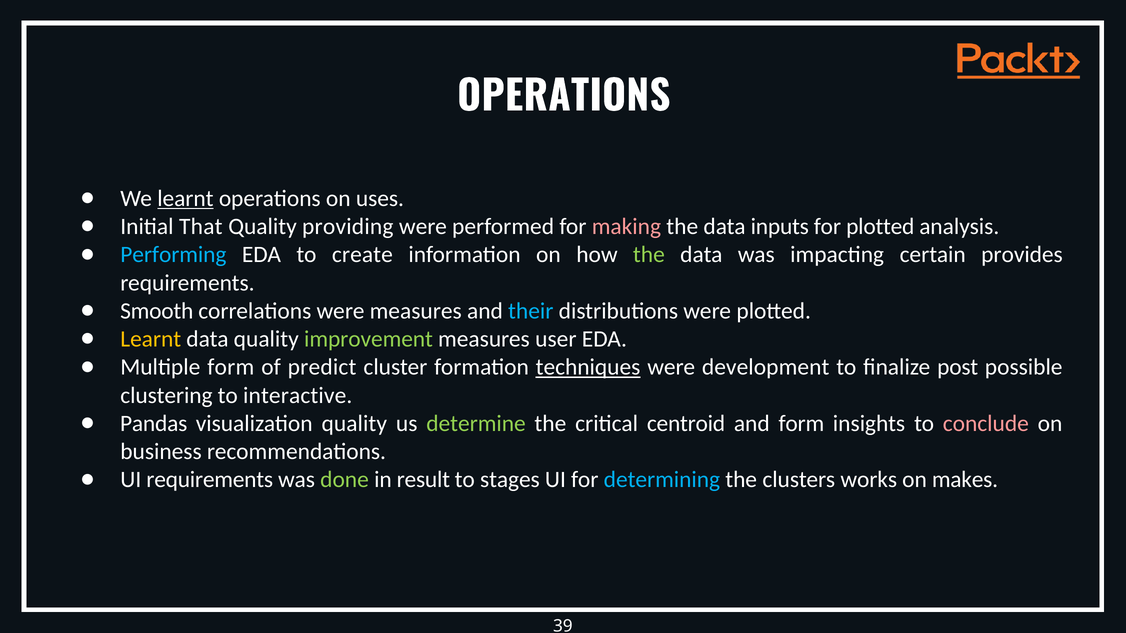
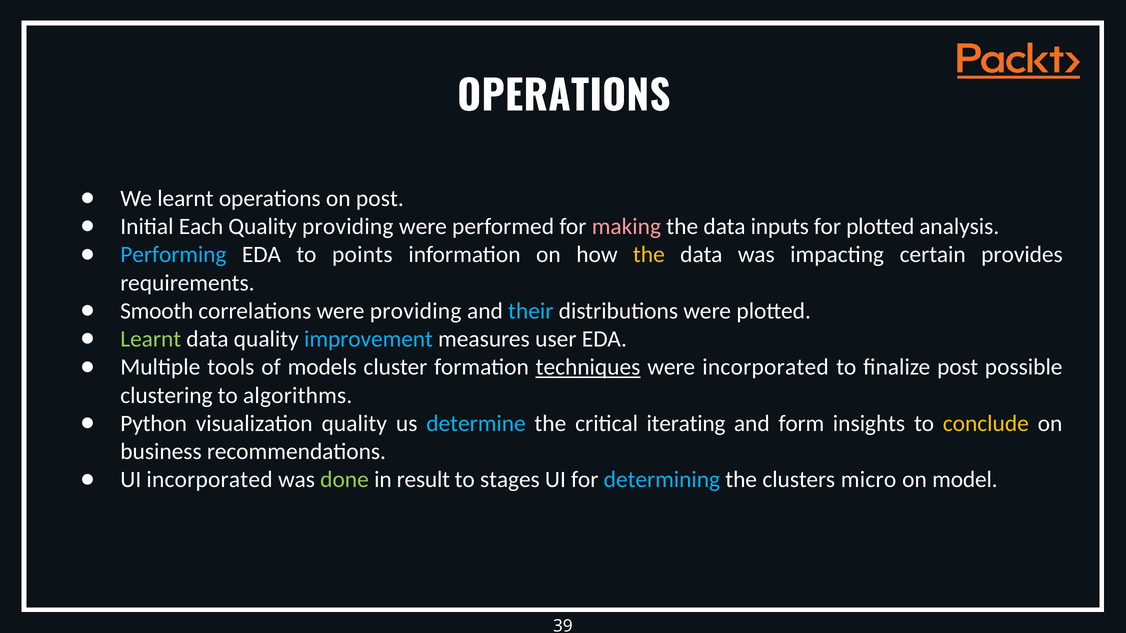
learnt at (185, 199) underline: present -> none
on uses: uses -> post
That: That -> Each
create: create -> points
the at (649, 255) colour: light green -> yellow
were measures: measures -> providing
Learnt at (151, 339) colour: yellow -> light green
improvement colour: light green -> light blue
Multiple form: form -> tools
predict: predict -> models
were development: development -> incorporated
interactive: interactive -> algorithms
Pandas: Pandas -> Python
determine colour: light green -> light blue
centroid: centroid -> iterating
conclude colour: pink -> yellow
UI requirements: requirements -> incorporated
works: works -> micro
makes: makes -> model
